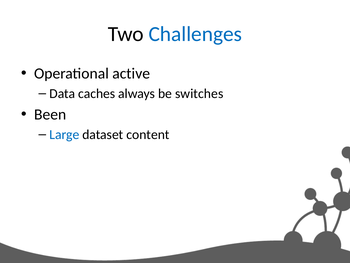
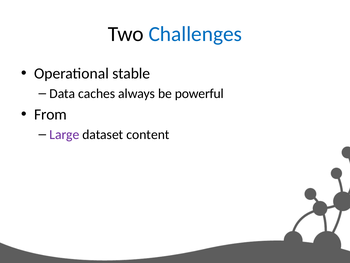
active: active -> stable
switches: switches -> powerful
Been: Been -> From
Large colour: blue -> purple
